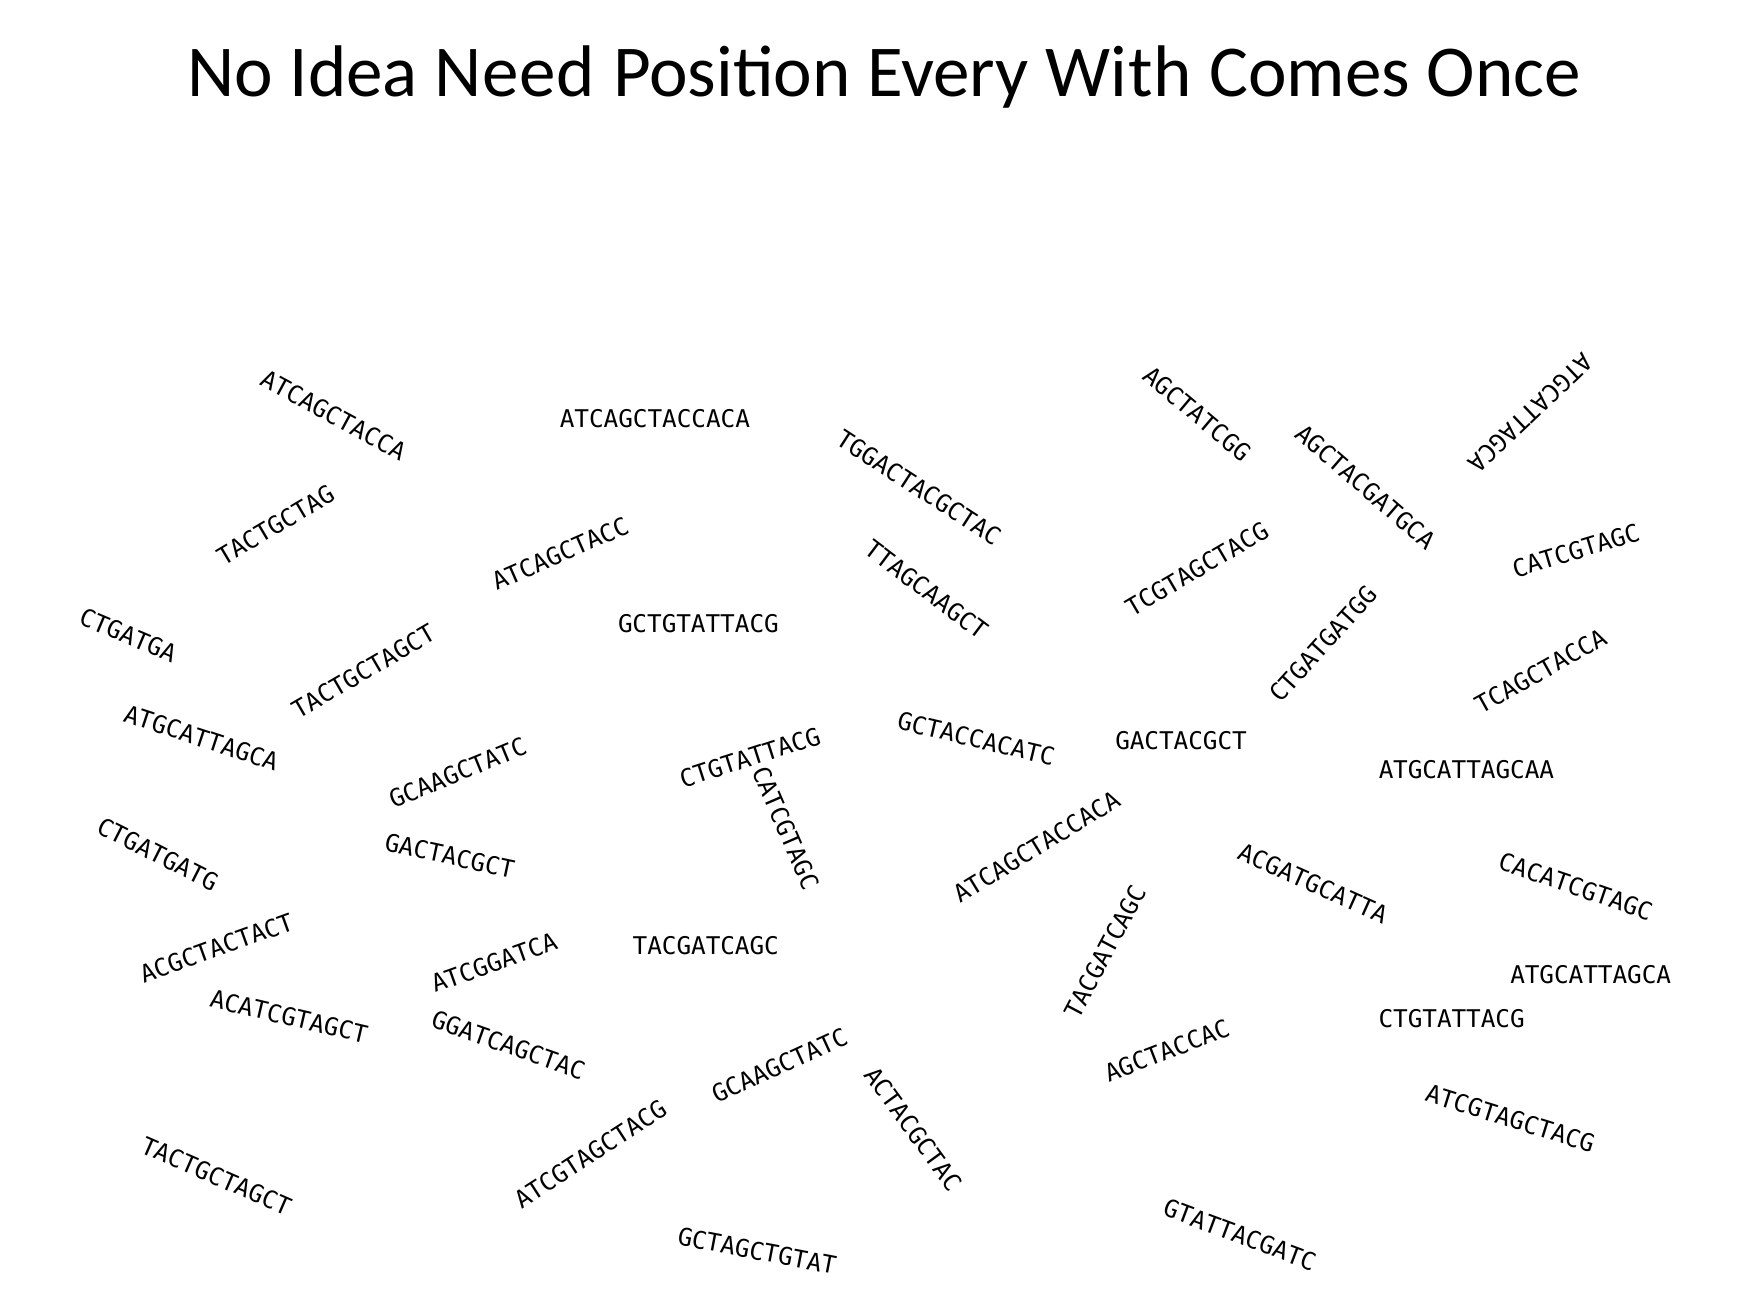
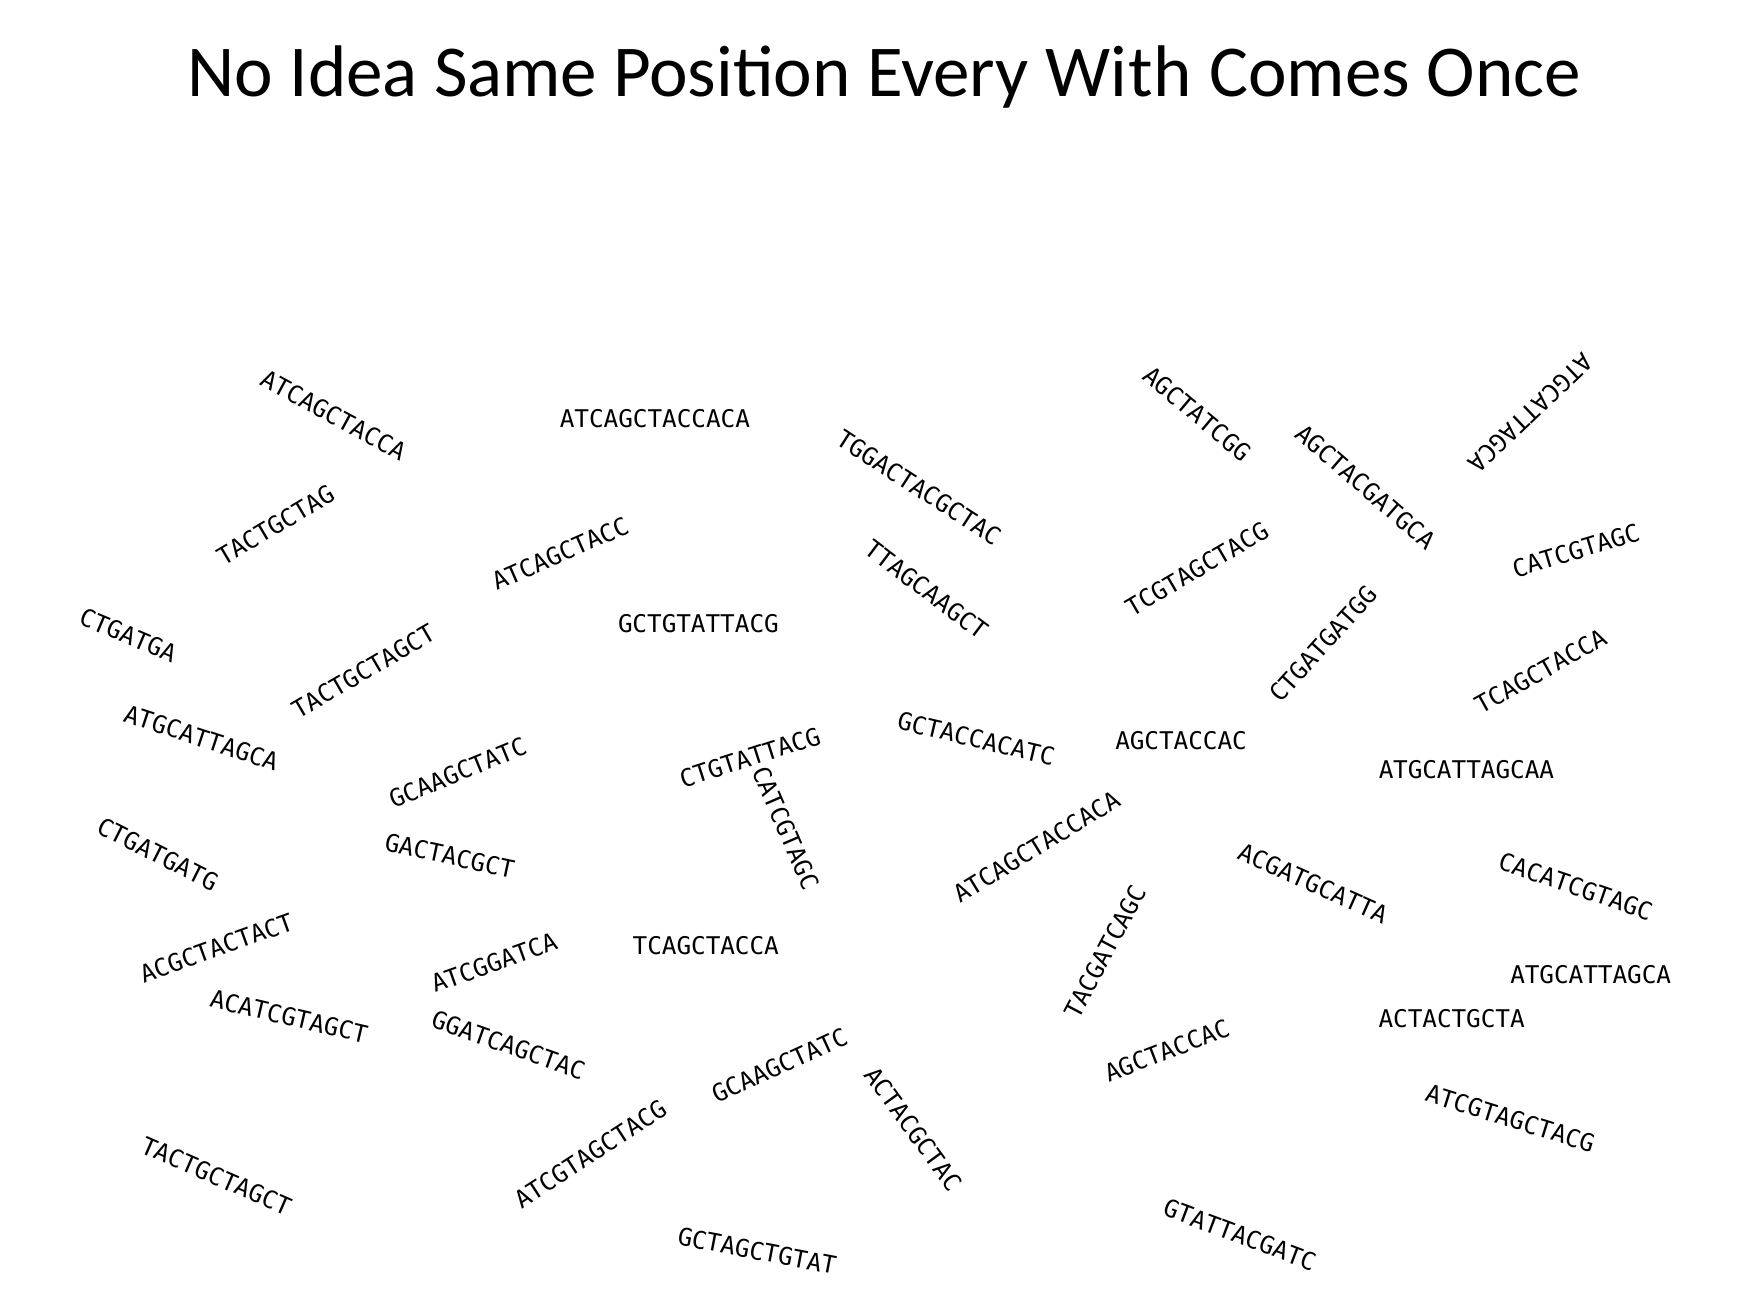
Need: Need -> Same
GACTACGCT at (1181, 742): GACTACGCT -> AGCTACCAC
TACGATCAGC: TACGATCAGC -> TCAGCTACCA
CTGTATTACG at (1452, 1019): CTGTATTACG -> ACTACTGCTA
